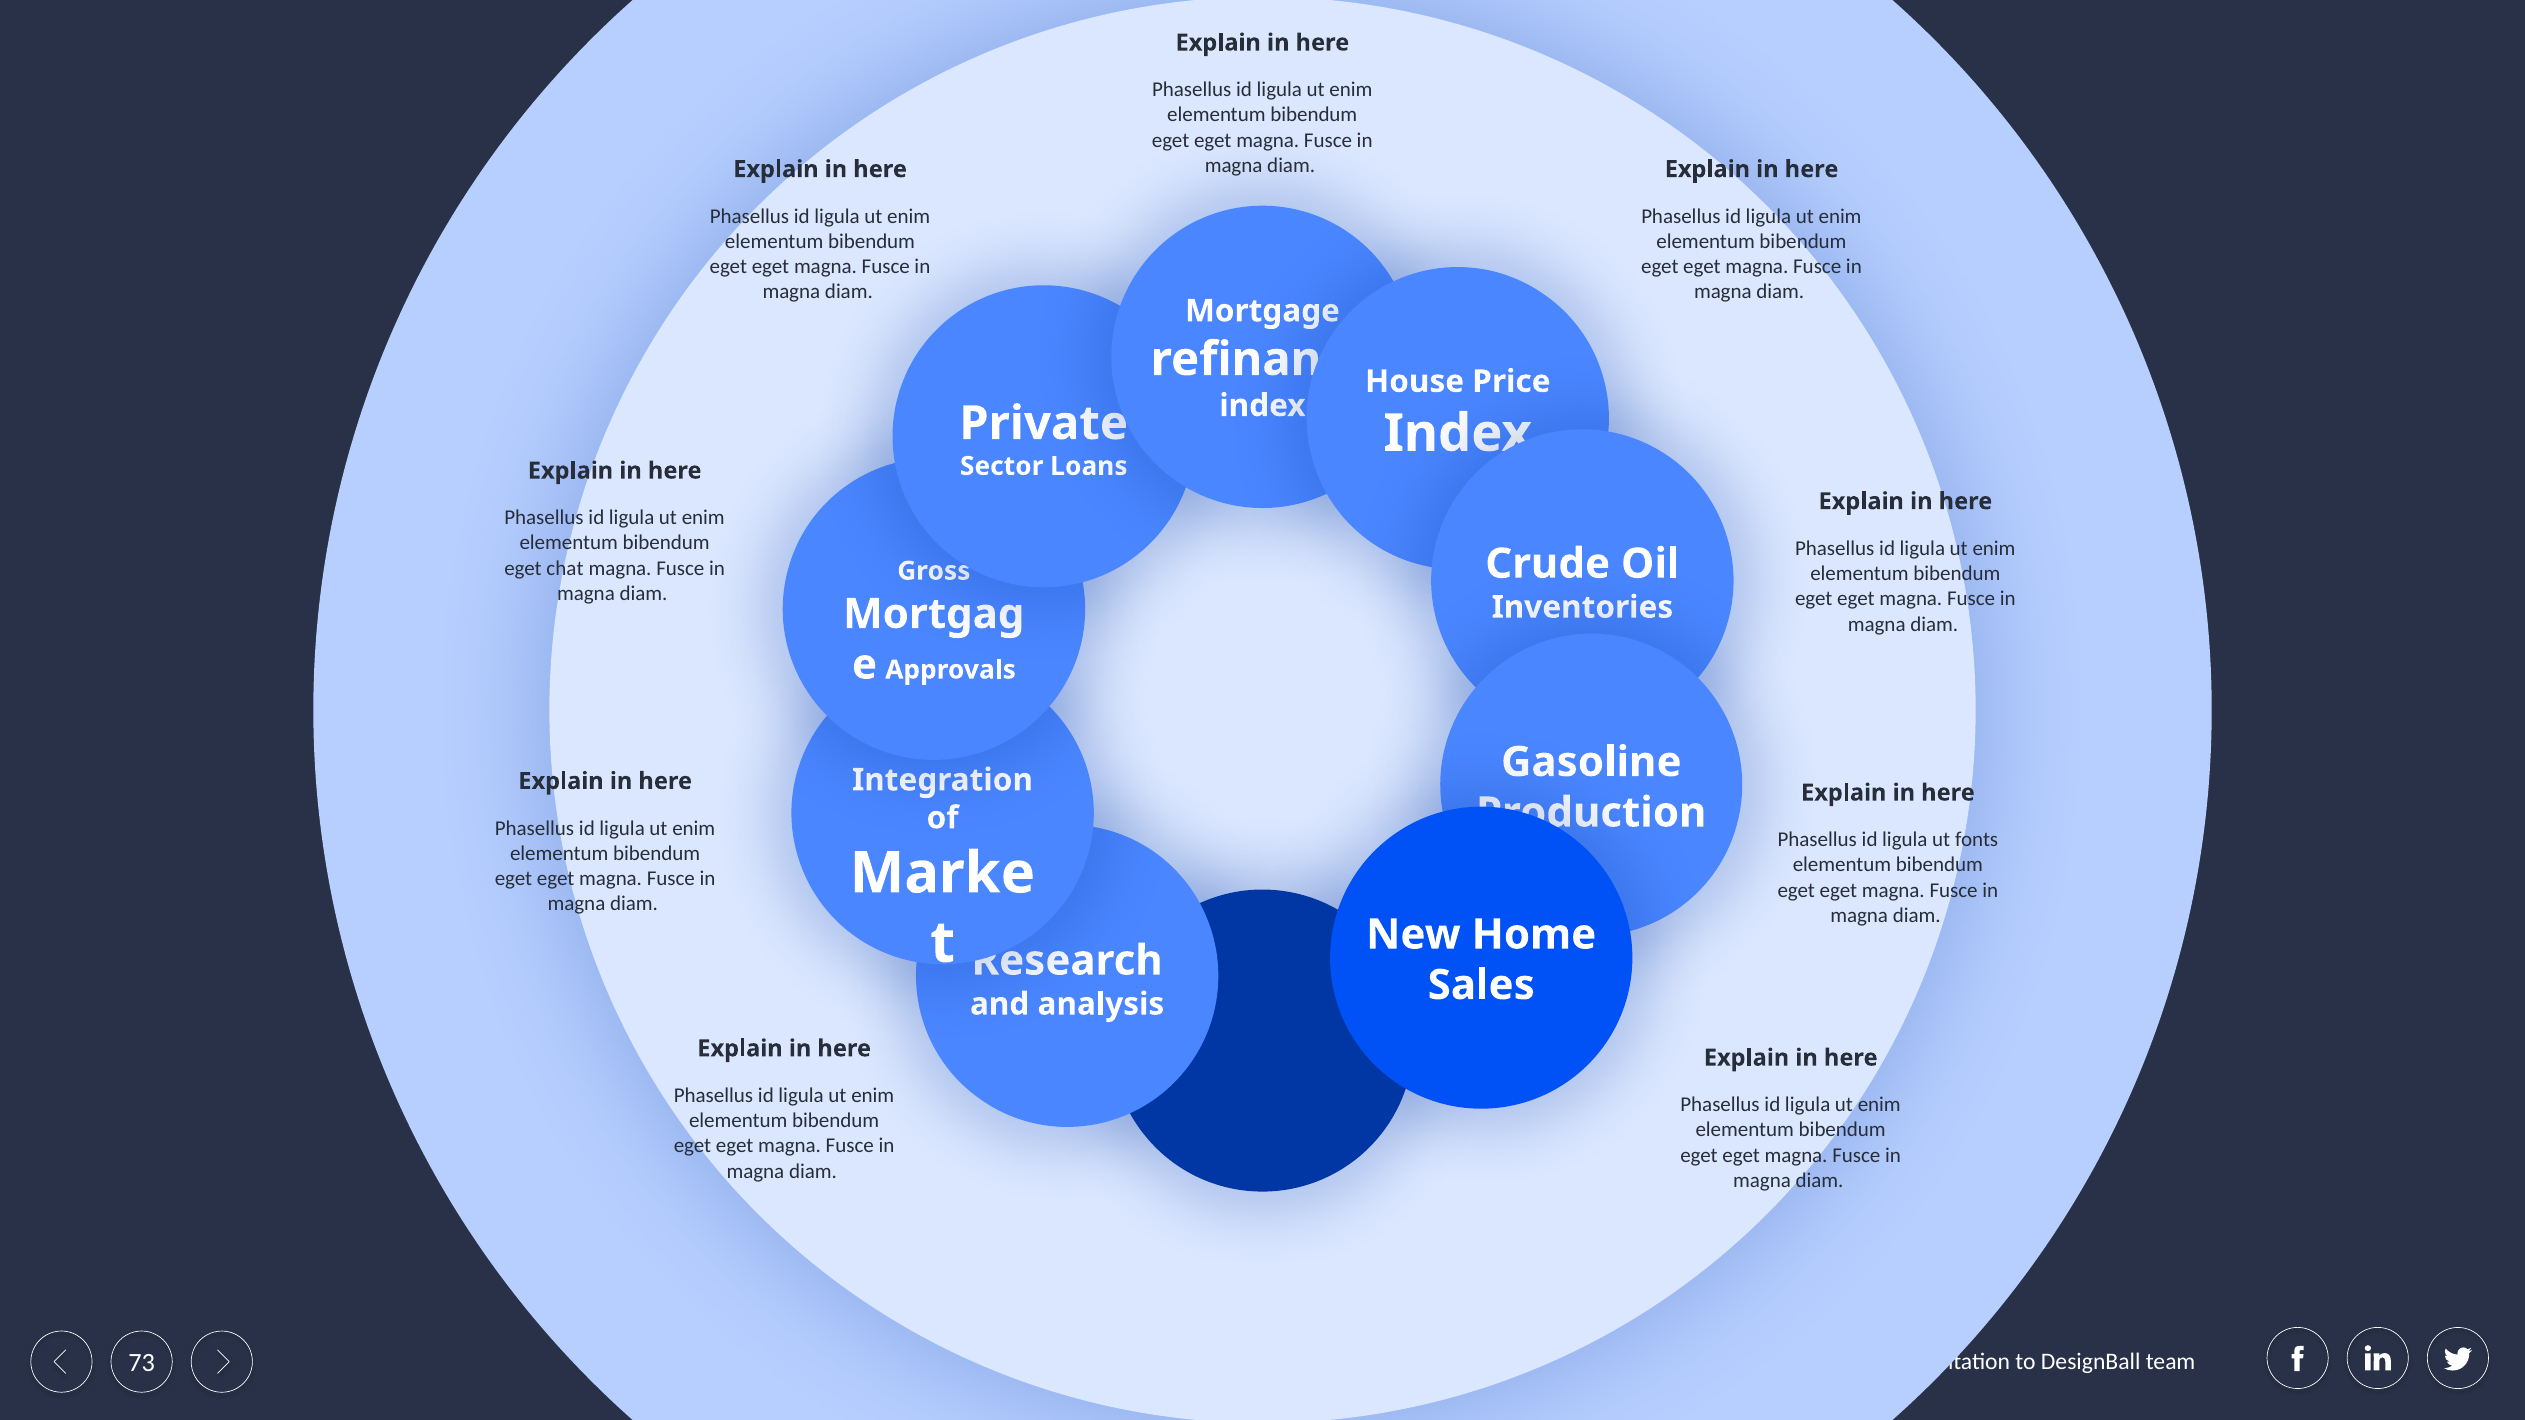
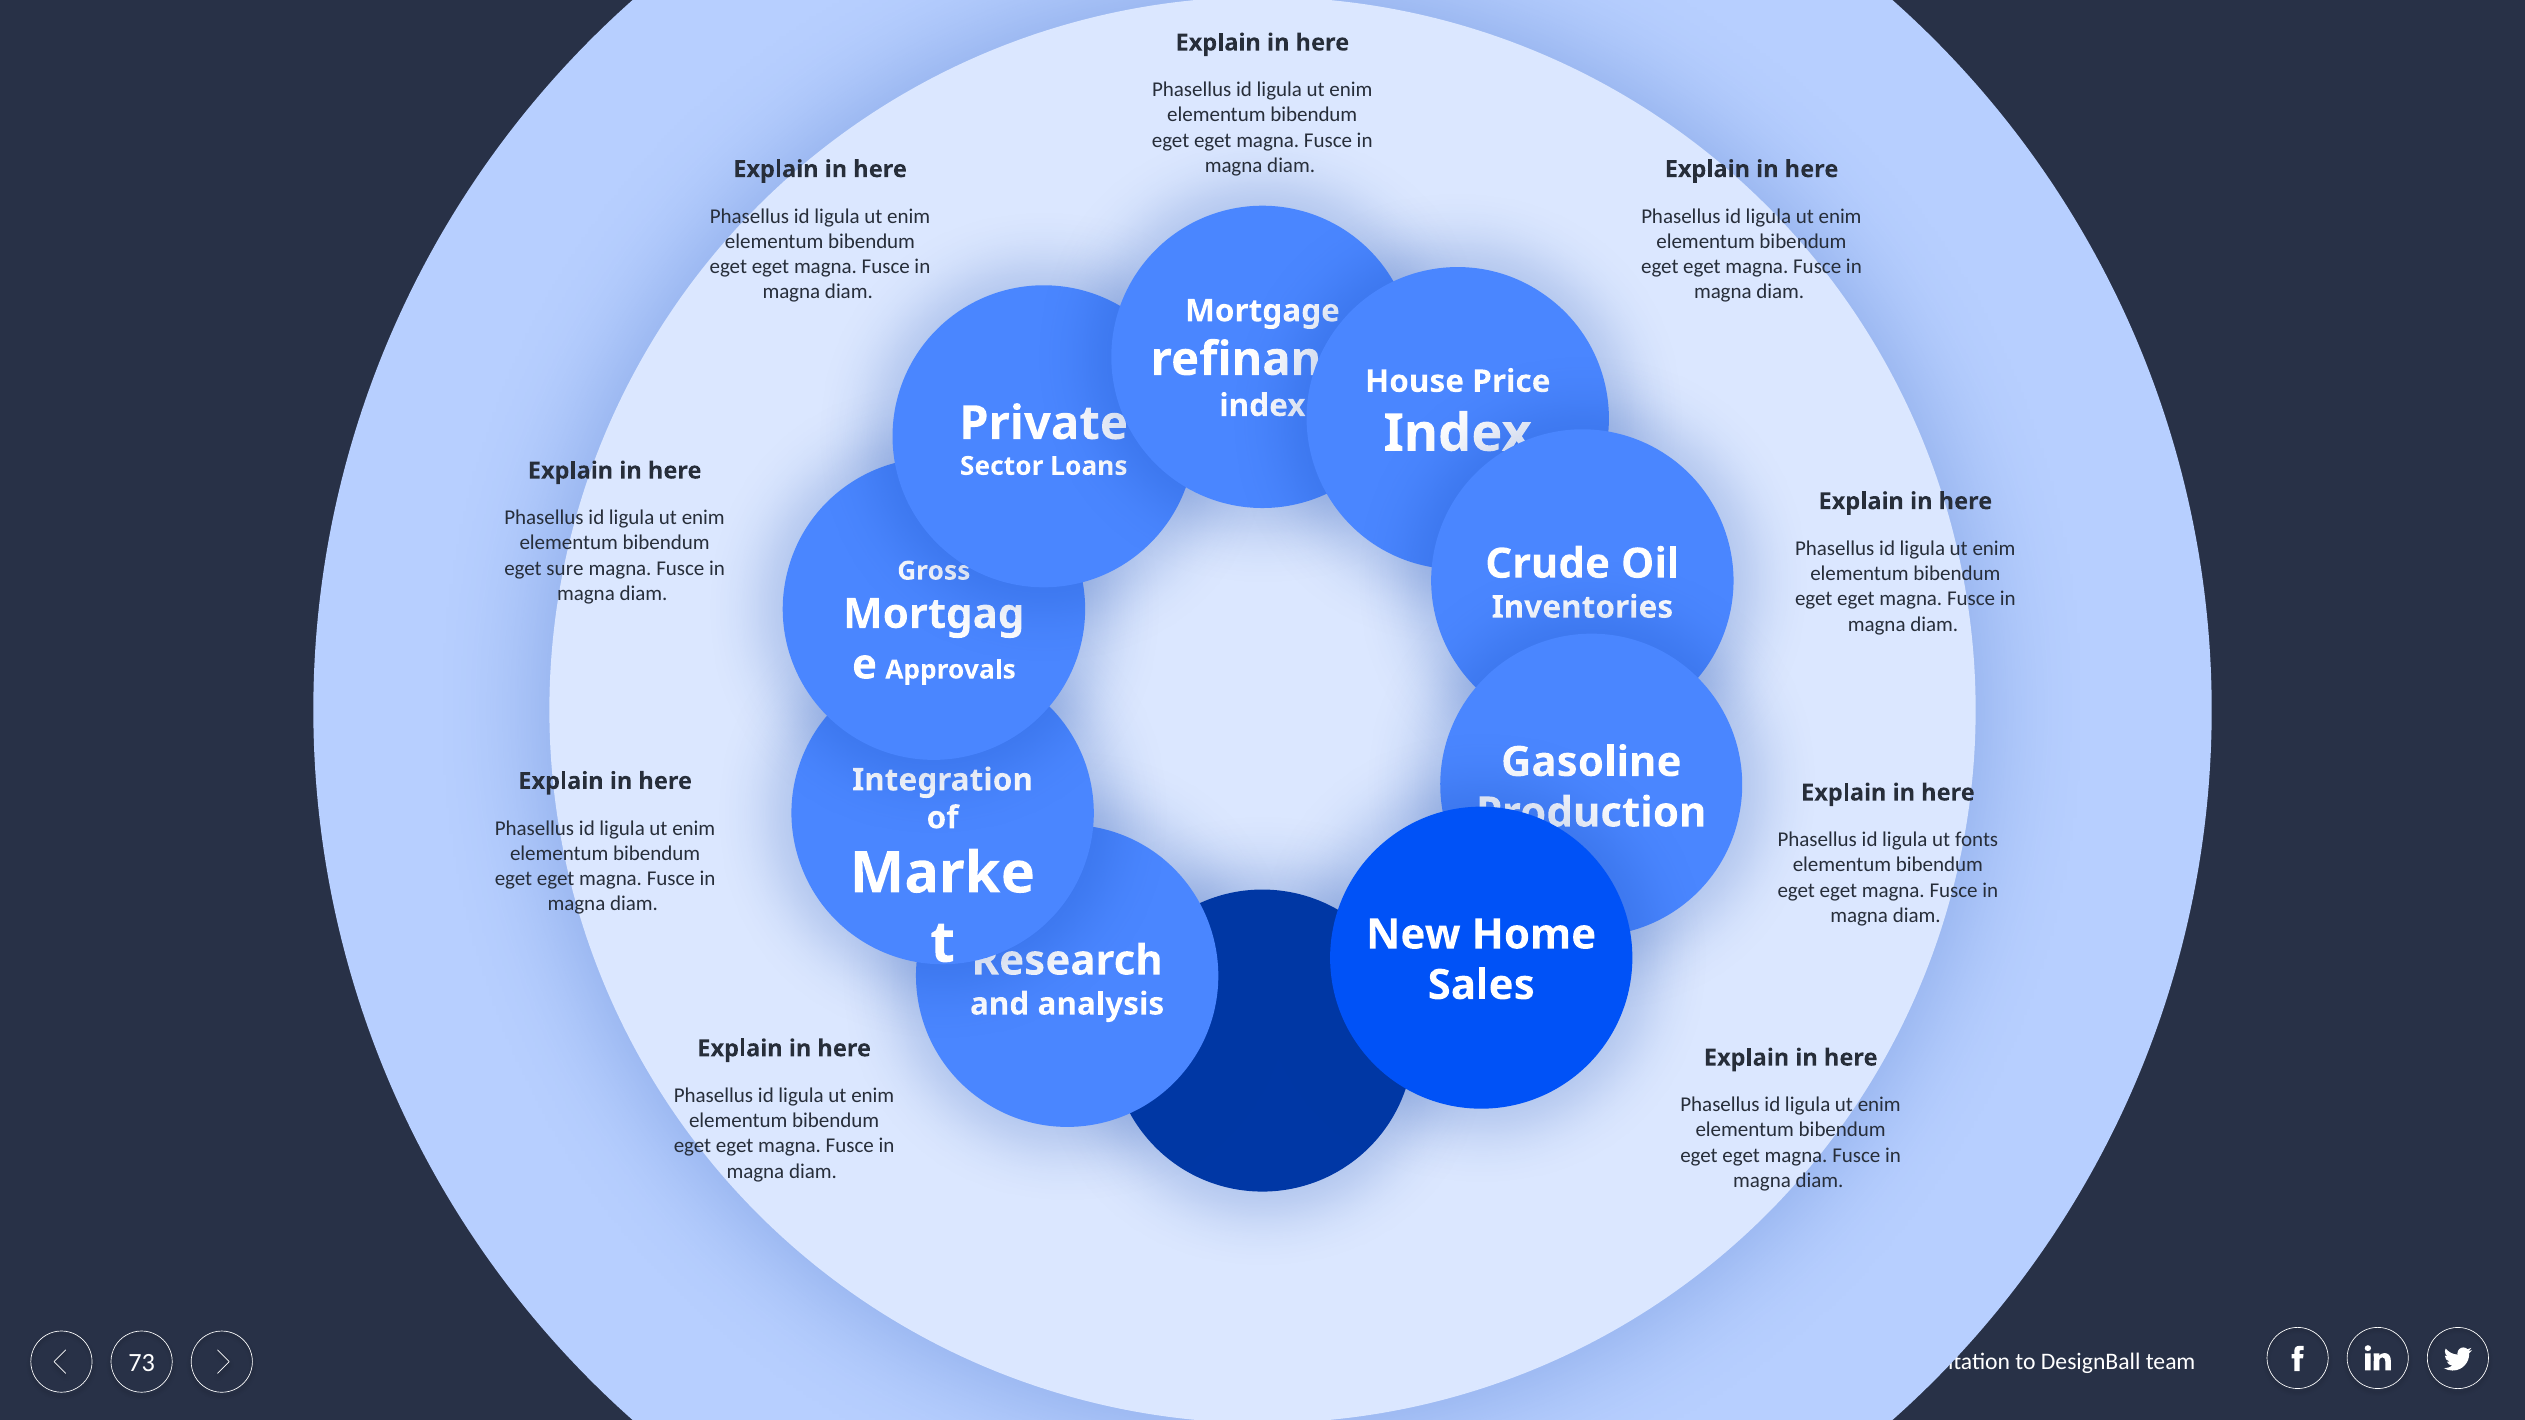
chat: chat -> sure
